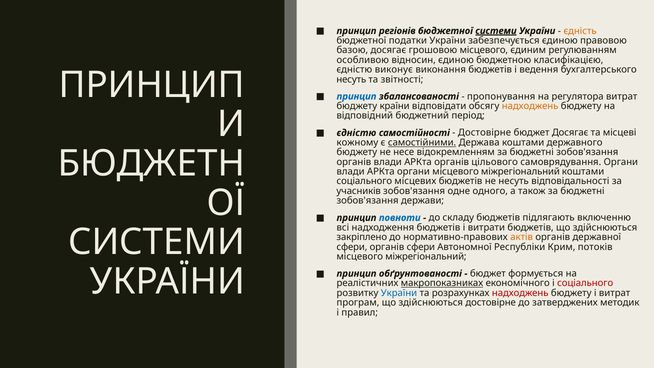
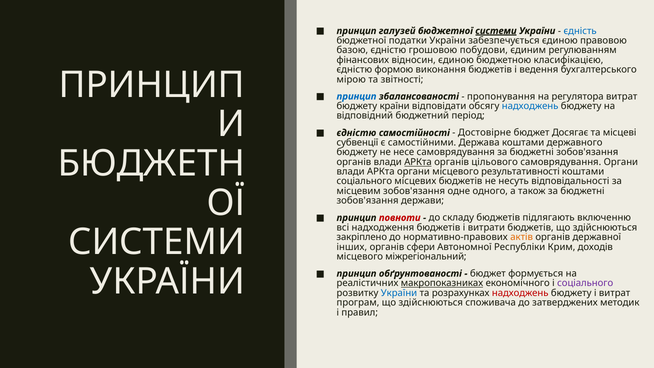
регіонів: регіонів -> галузей
єдність colour: orange -> blue
базою досягає: досягає -> єдністю
грошовою місцевого: місцевого -> побудови
особливою: особливою -> фінансових
виконує: виконує -> формою
несуть at (351, 79): несуть -> мірою
надходжень at (530, 106) colour: orange -> blue
кожному: кожному -> субвенції
самостійними underline: present -> none
несе відокремленням: відокремленням -> самоврядування
АРКта at (418, 162) underline: none -> present
органи місцевого міжрегіональний: міжрегіональний -> результативності
учасників: учасників -> місцевим
повноти colour: blue -> red
сфери at (352, 247): сфери -> інших
потоків: потоків -> доходів
соціального at (585, 283) colour: red -> purple
здійснюються достовірне: достовірне -> споживача
